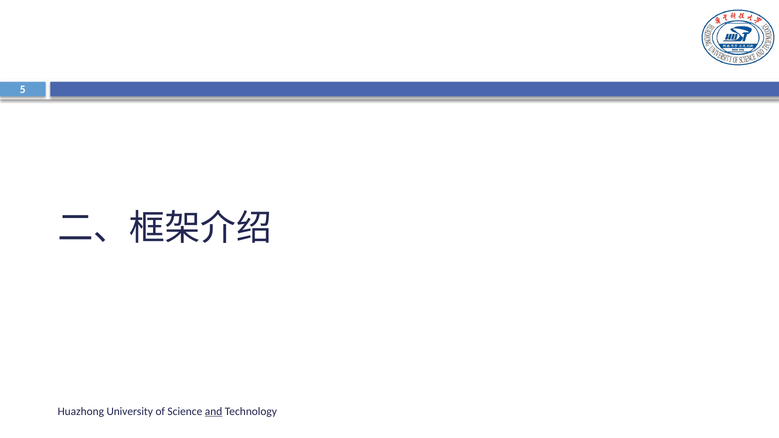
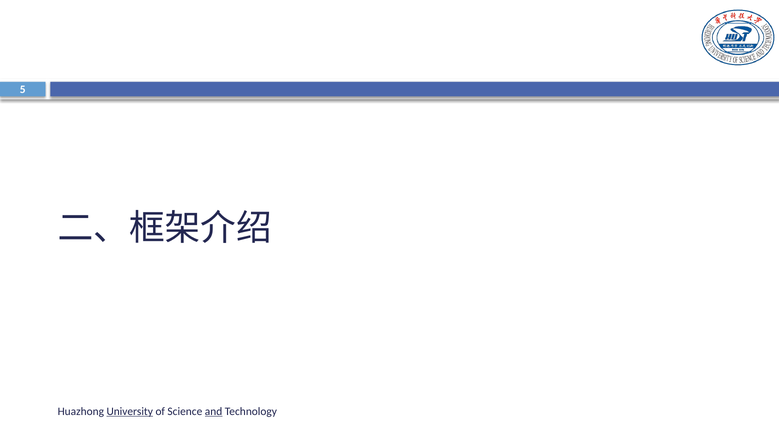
University underline: none -> present
